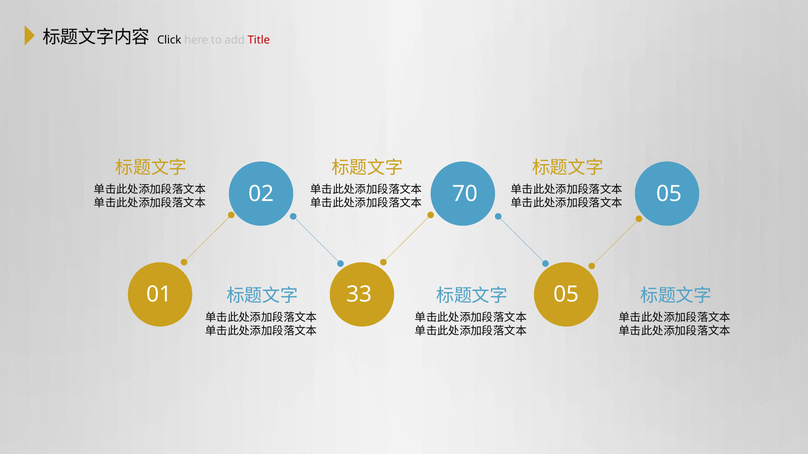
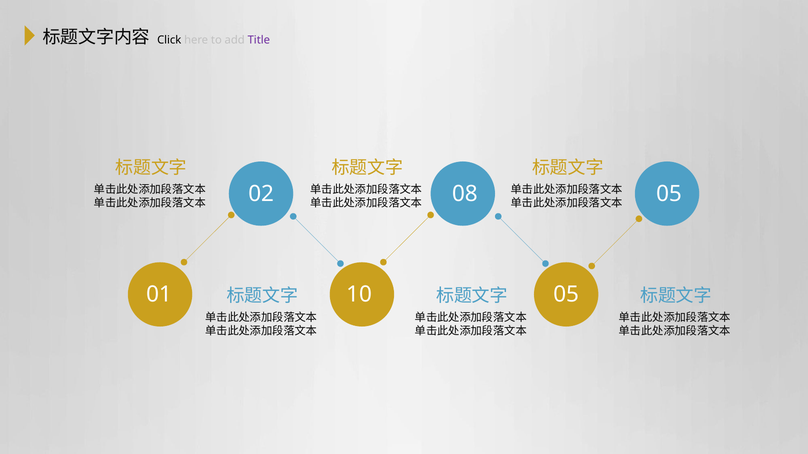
Title colour: red -> purple
70: 70 -> 08
33: 33 -> 10
